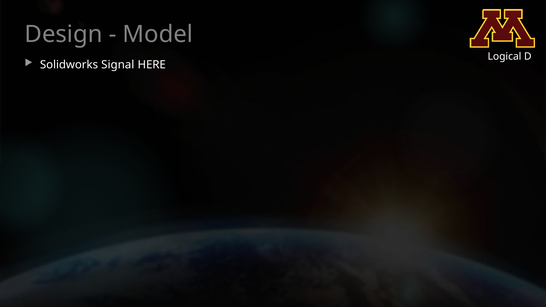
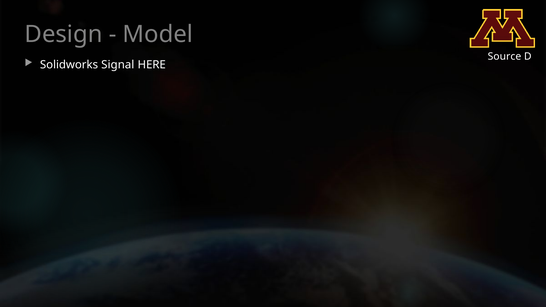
Logical: Logical -> Source
